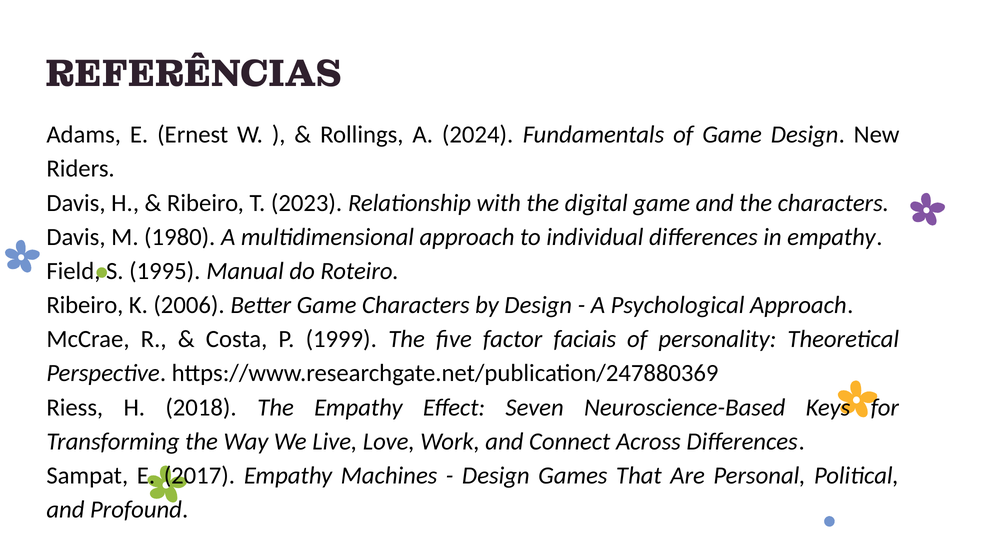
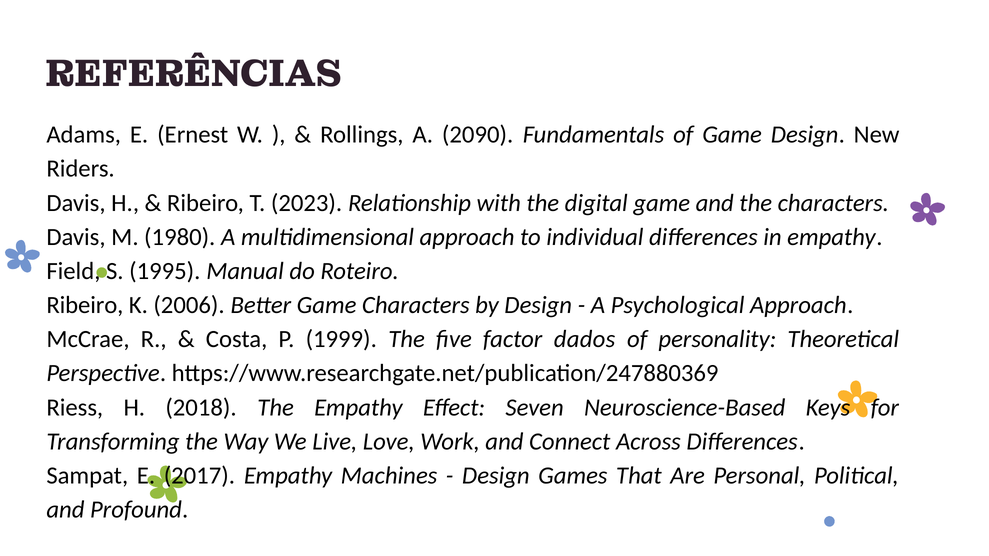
2024: 2024 -> 2090
faciais: faciais -> dados
